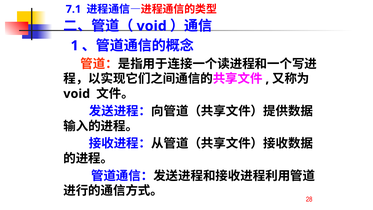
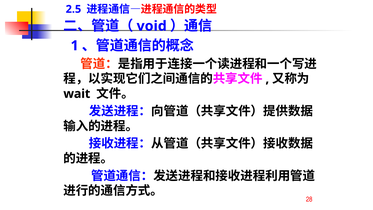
7.1: 7.1 -> 2.5
void at (77, 94): void -> wait
